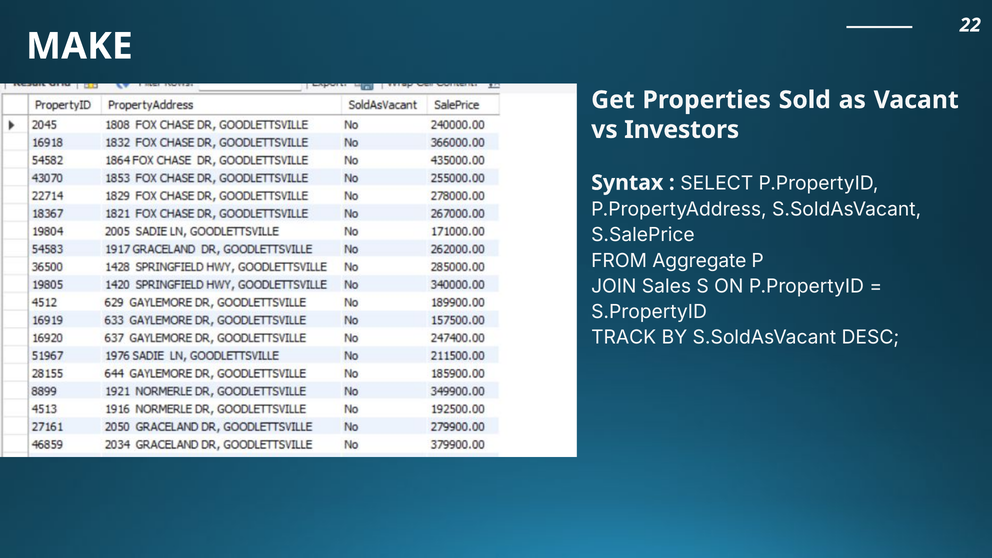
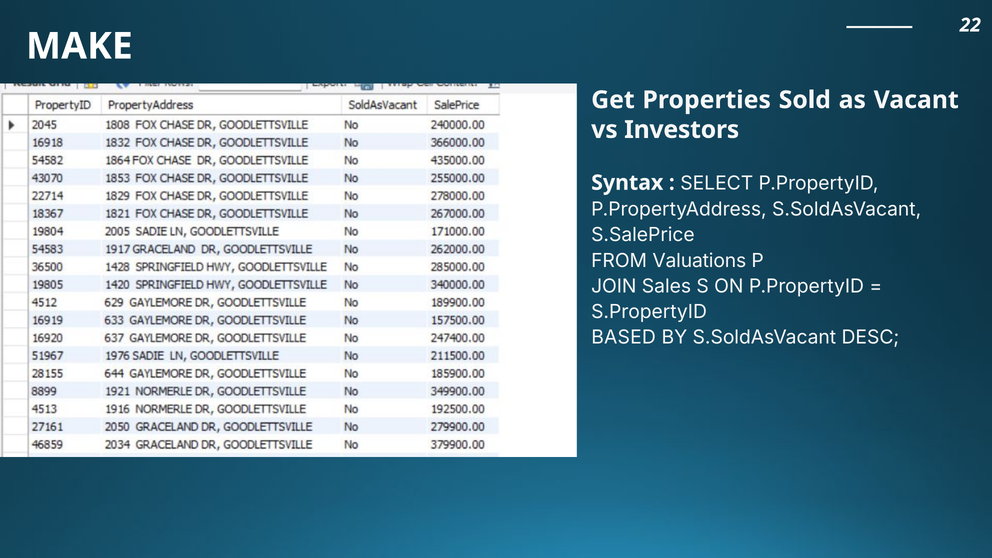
Aggregate: Aggregate -> Valuations
TRACK: TRACK -> BASED
